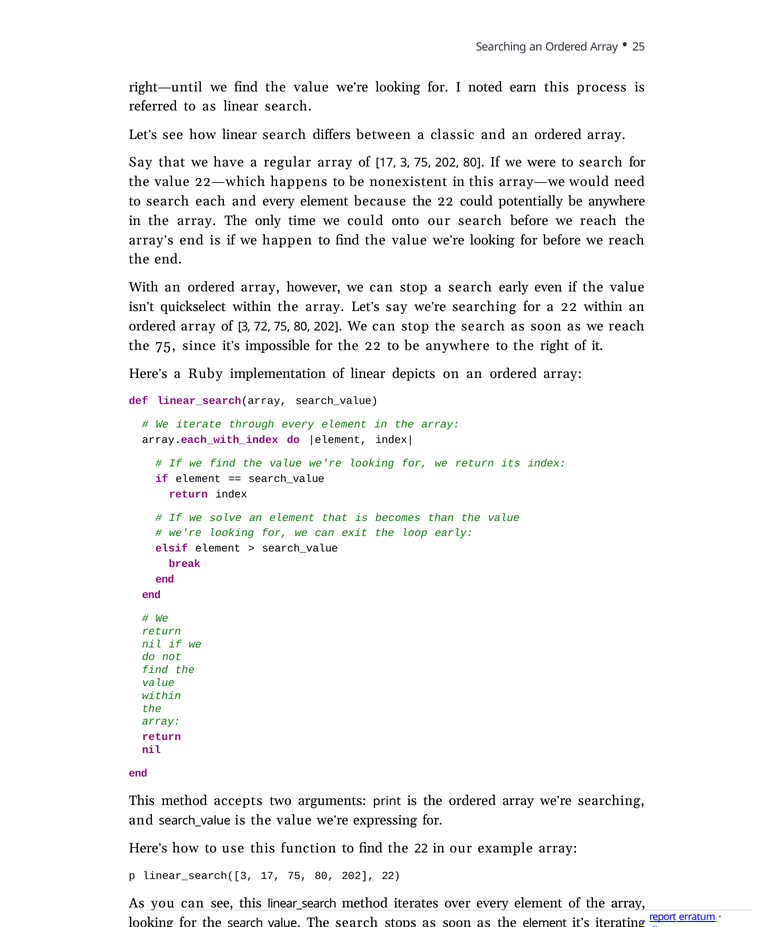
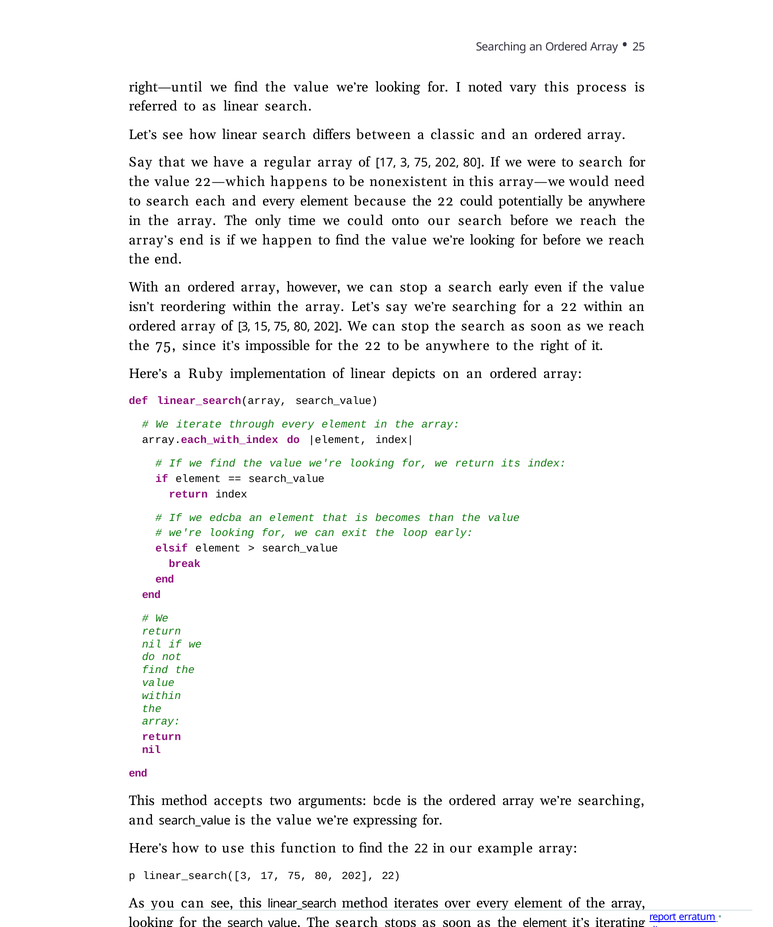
earn: earn -> vary
quickselect: quickselect -> reordering
72: 72 -> 15
solve: solve -> edcba
print: print -> bcde
